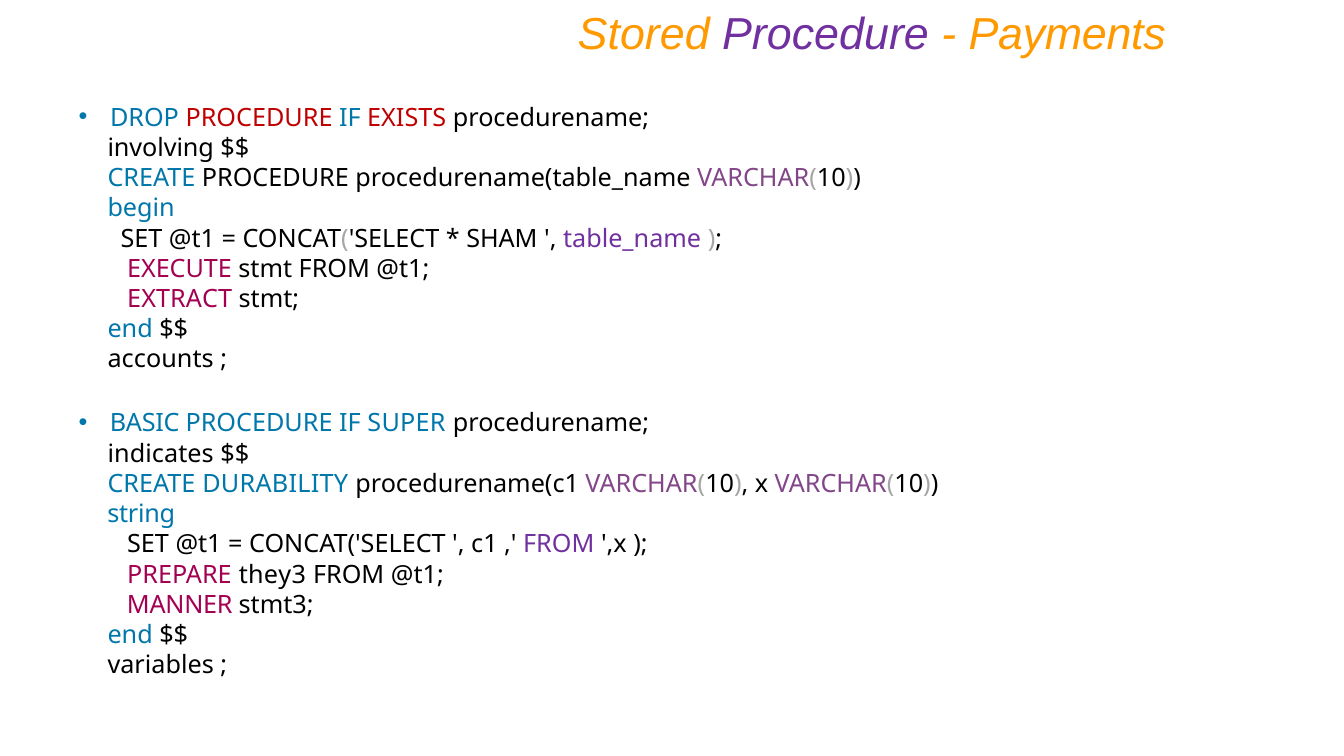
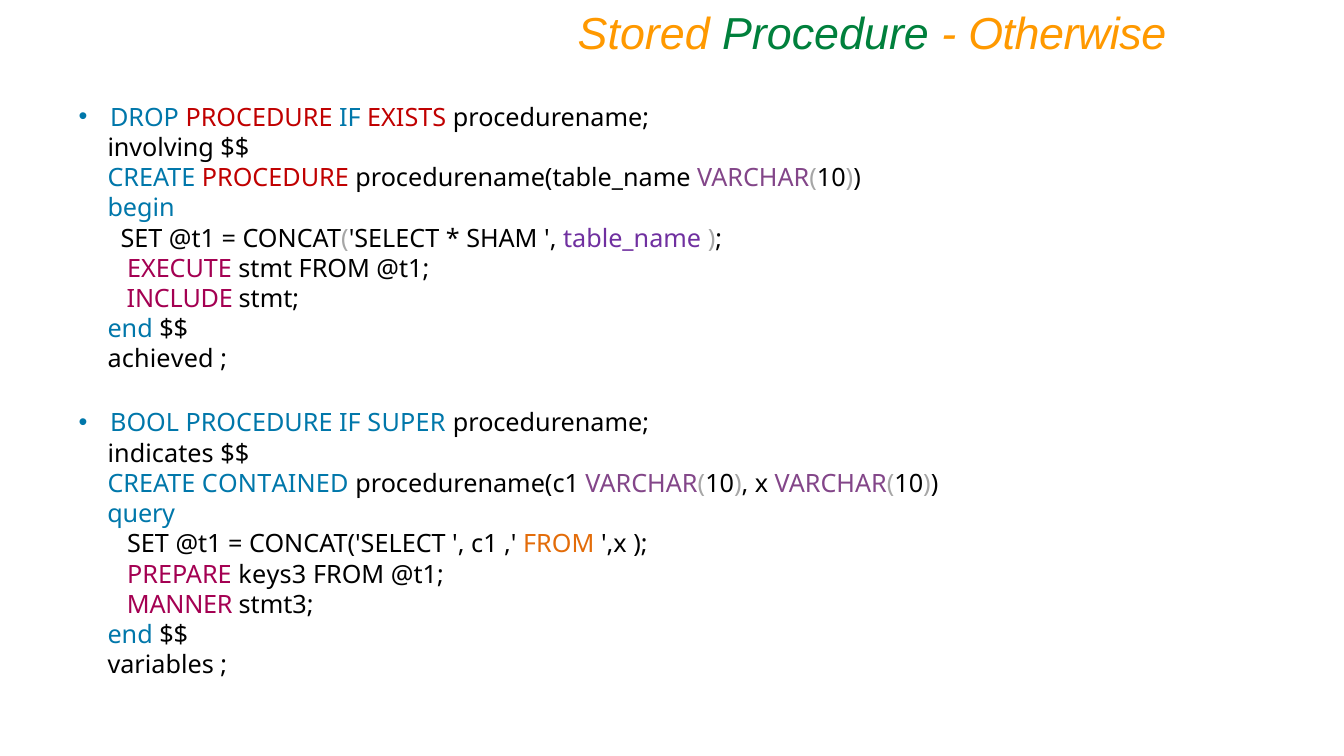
Procedure at (825, 35) colour: purple -> green
Payments: Payments -> Otherwise
PROCEDURE at (275, 178) colour: black -> red
EXTRACT: EXTRACT -> INCLUDE
accounts: accounts -> achieved
BASIC: BASIC -> BOOL
DURABILITY: DURABILITY -> CONTAINED
string: string -> query
FROM at (559, 545) colour: purple -> orange
they3: they3 -> keys3
